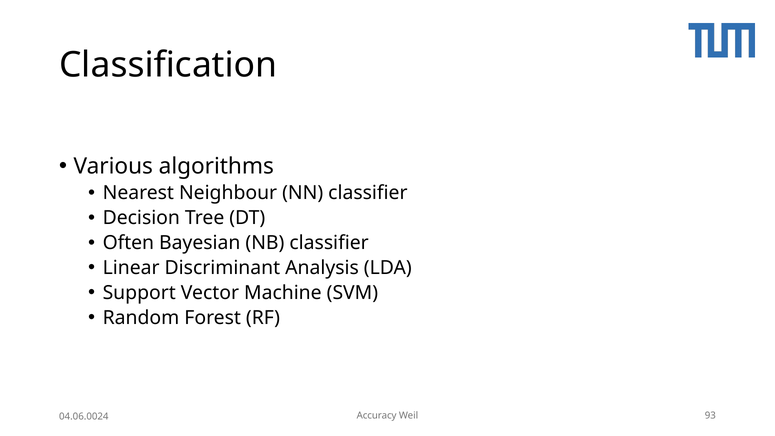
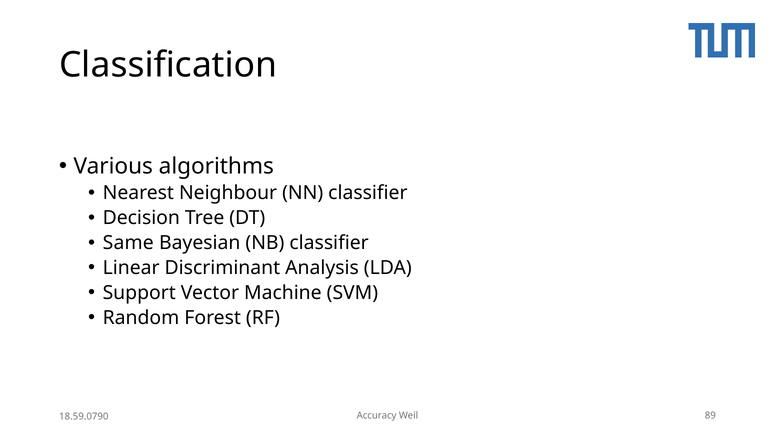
Often: Often -> Same
93: 93 -> 89
04.06.0024: 04.06.0024 -> 18.59.0790
